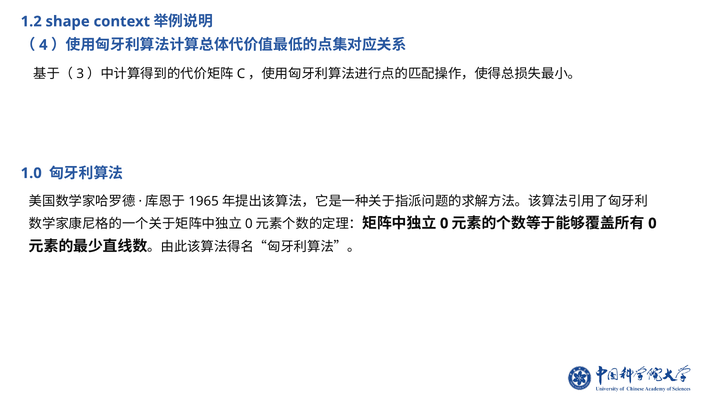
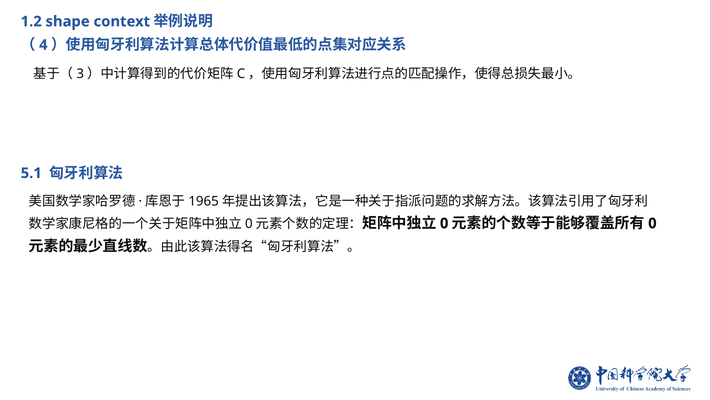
1.0: 1.0 -> 5.1
